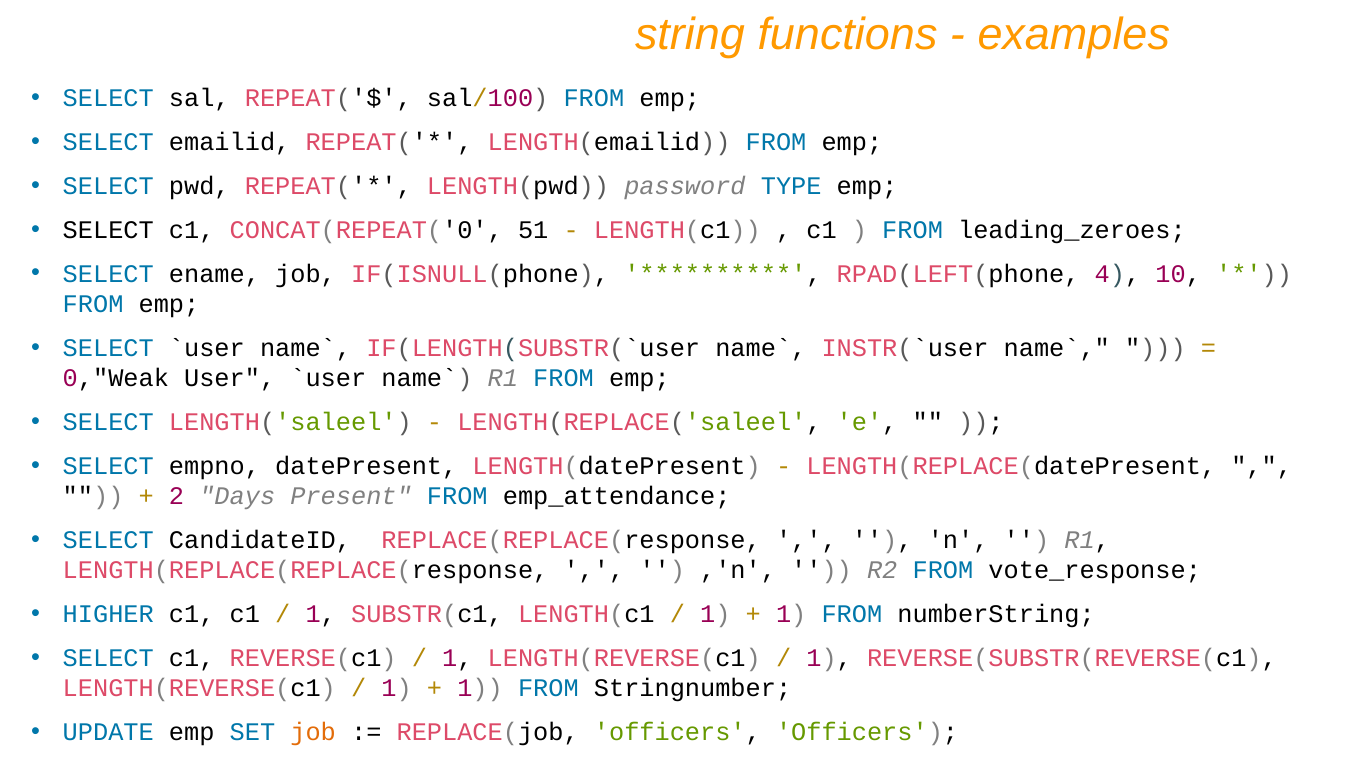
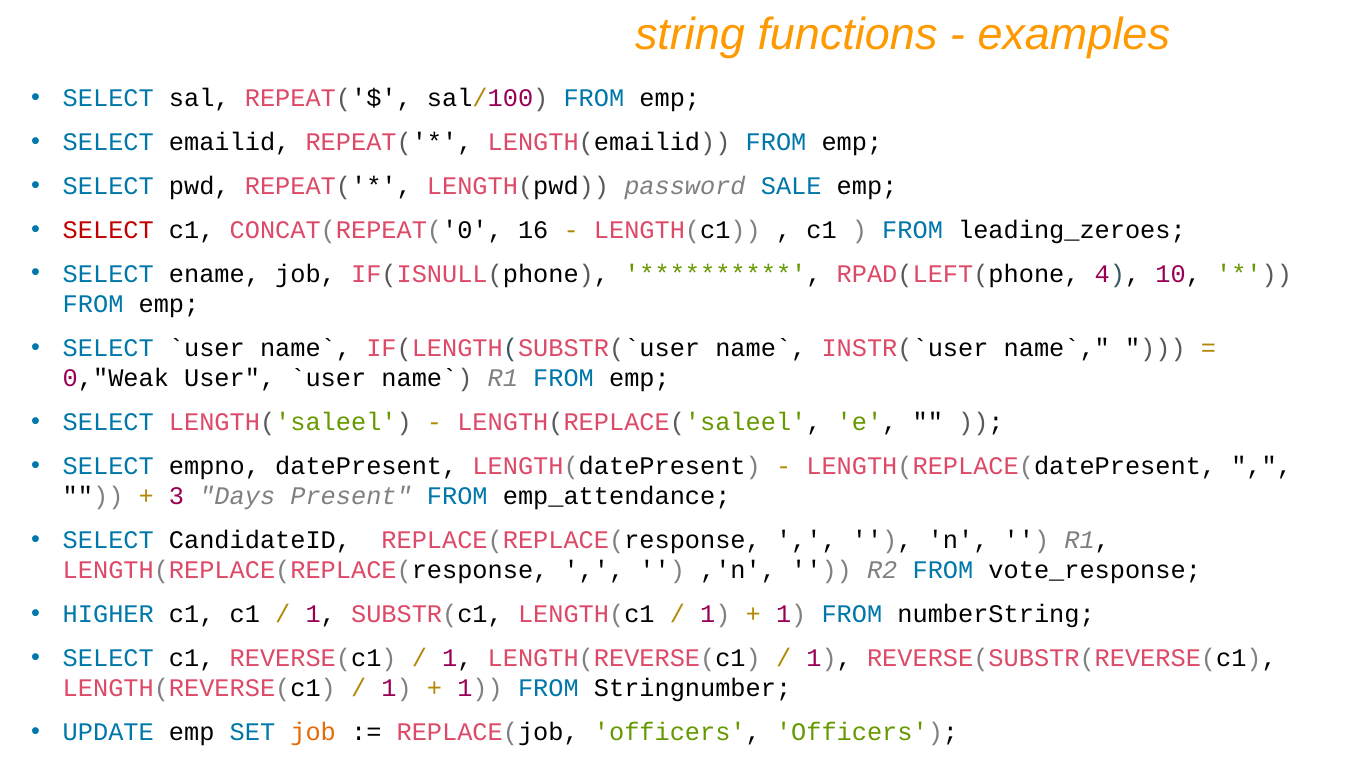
TYPE: TYPE -> SALE
SELECT at (108, 230) colour: black -> red
51: 51 -> 16
2: 2 -> 3
